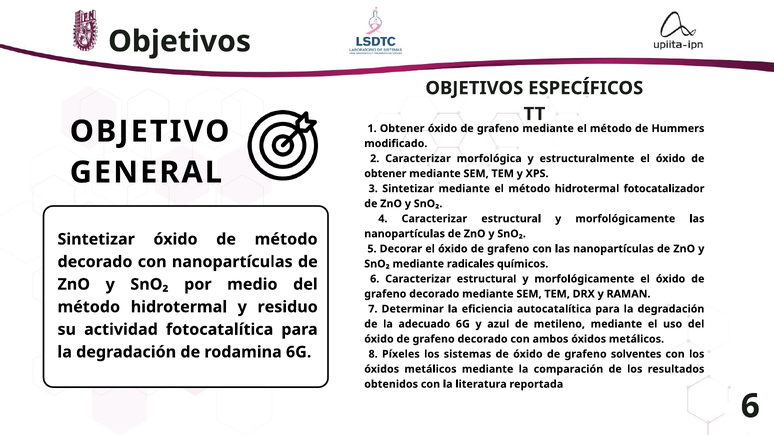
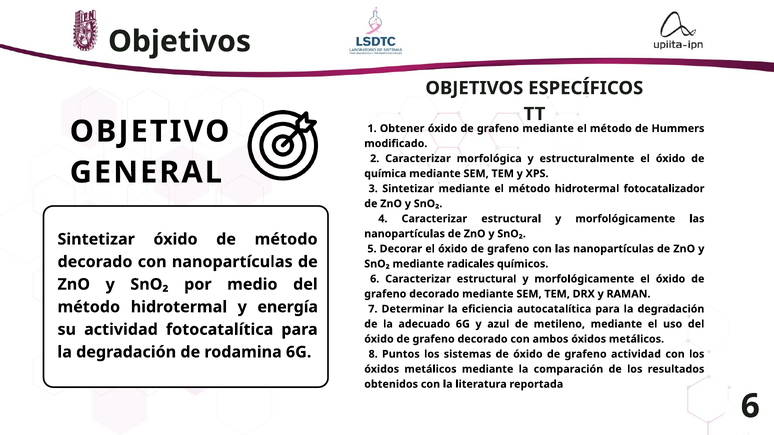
obtener at (385, 174): obtener -> química
residuo: residuo -> energía
Píxeles: Píxeles -> Puntos
grafeno solventes: solventes -> actividad
